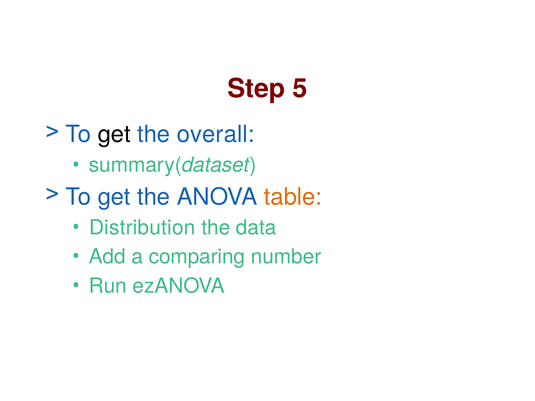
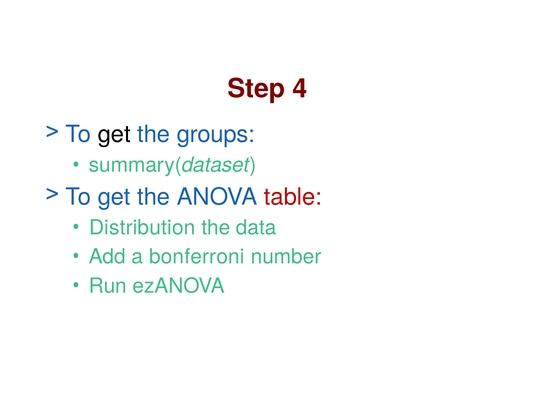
5: 5 -> 4
overall: overall -> groups
table colour: orange -> red
comparing: comparing -> bonferroni
